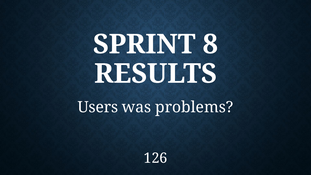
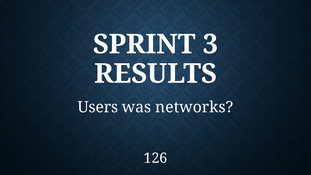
8: 8 -> 3
problems: problems -> networks
